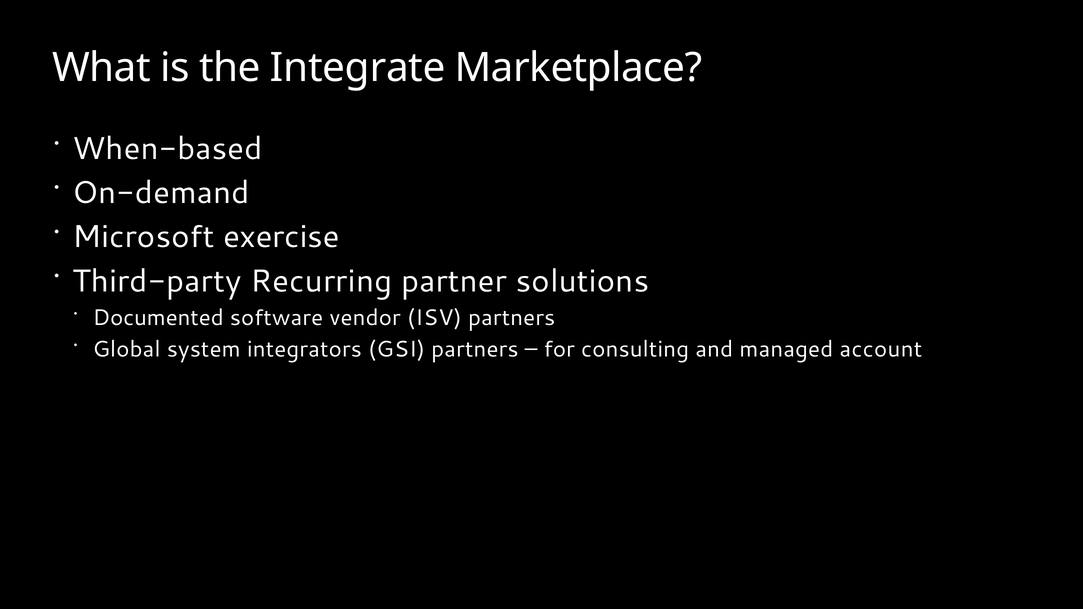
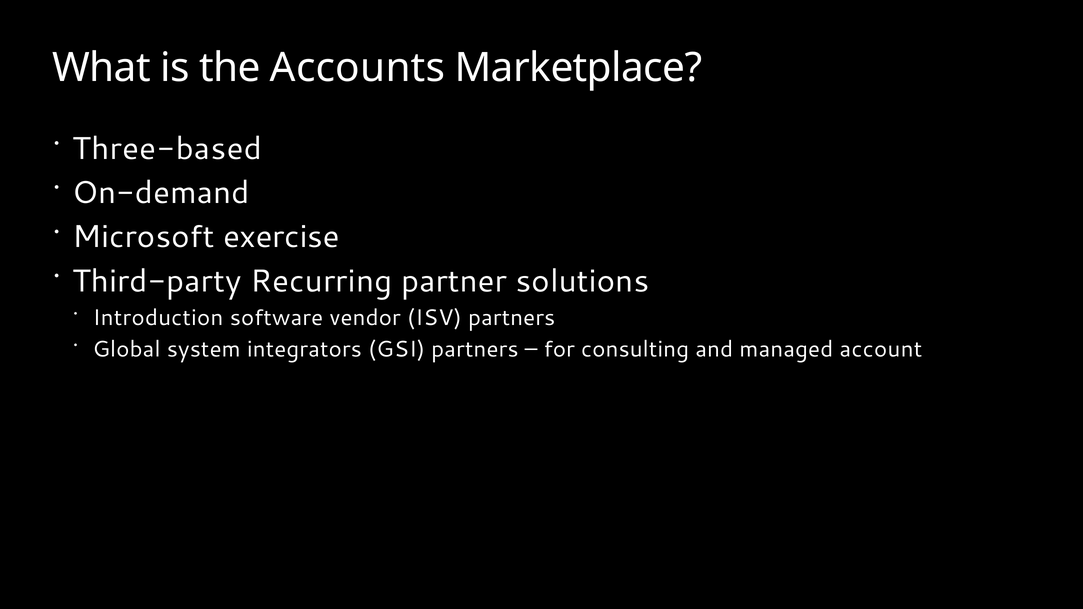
Integrate: Integrate -> Accounts
When-based: When-based -> Three-based
Documented: Documented -> Introduction
